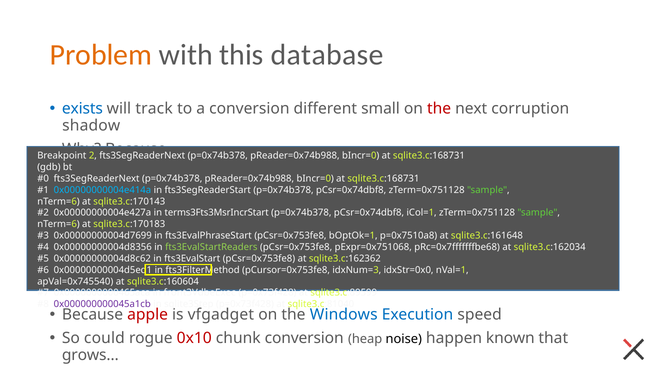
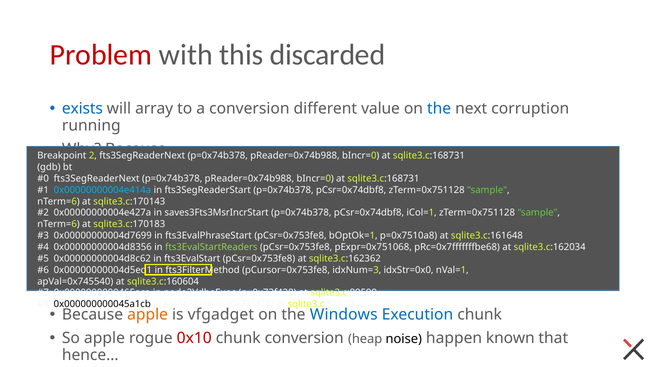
Problem colour: orange -> red
database: database -> discarded
track: track -> array
small: small -> value
the at (439, 108) colour: red -> blue
shadow: shadow -> running
terms3Fts3MsrIncrStart: terms3Fts3MsrIncrStart -> saves3Fts3MsrIncrStart
front3VdbeExec: front3VdbeExec -> node3VdbeExec
0x000000000045a1cb colour: purple -> black
apple at (148, 314) colour: red -> orange
Execution speed: speed -> chunk
So could: could -> apple
grows…: grows… -> hence…
